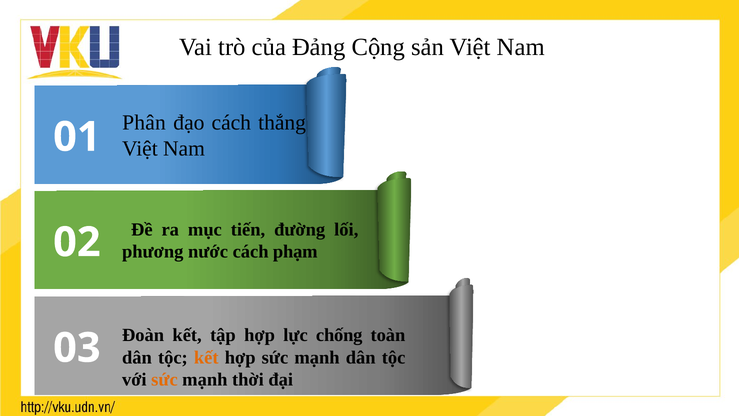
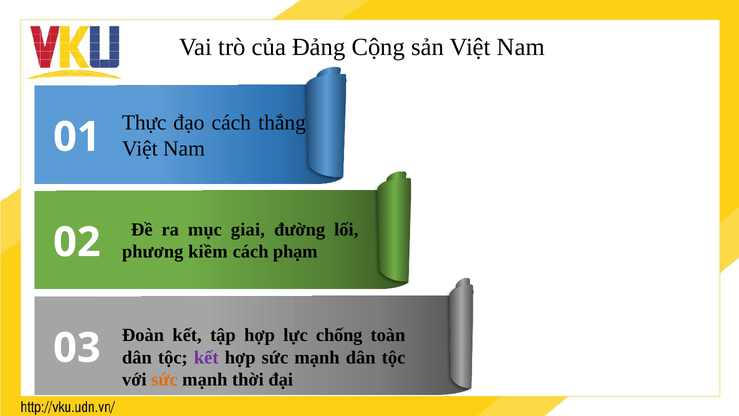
Phân: Phân -> Thực
tiến: tiến -> giai
nước: nước -> kiềm
kết at (206, 357) colour: orange -> purple
